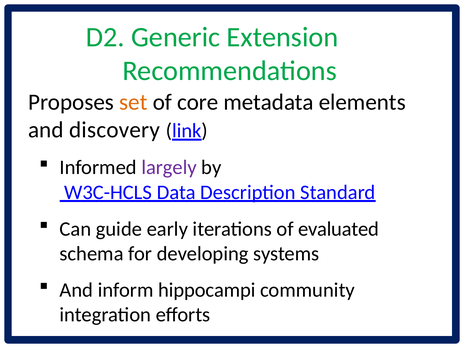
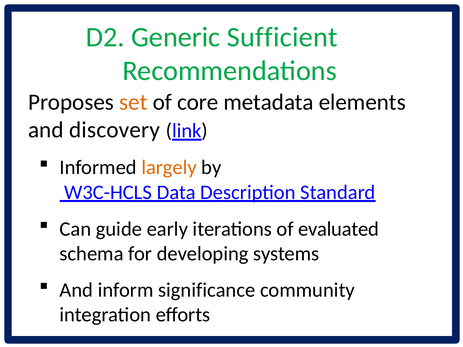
Extension: Extension -> Sufficient
largely colour: purple -> orange
hippocampi: hippocampi -> significance
